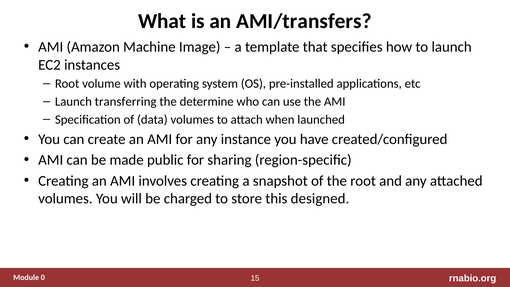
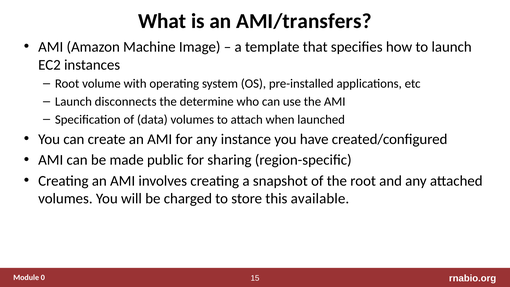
transferring: transferring -> disconnects
designed: designed -> available
